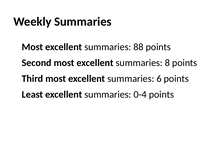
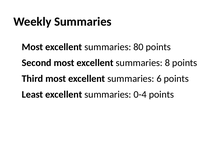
88: 88 -> 80
